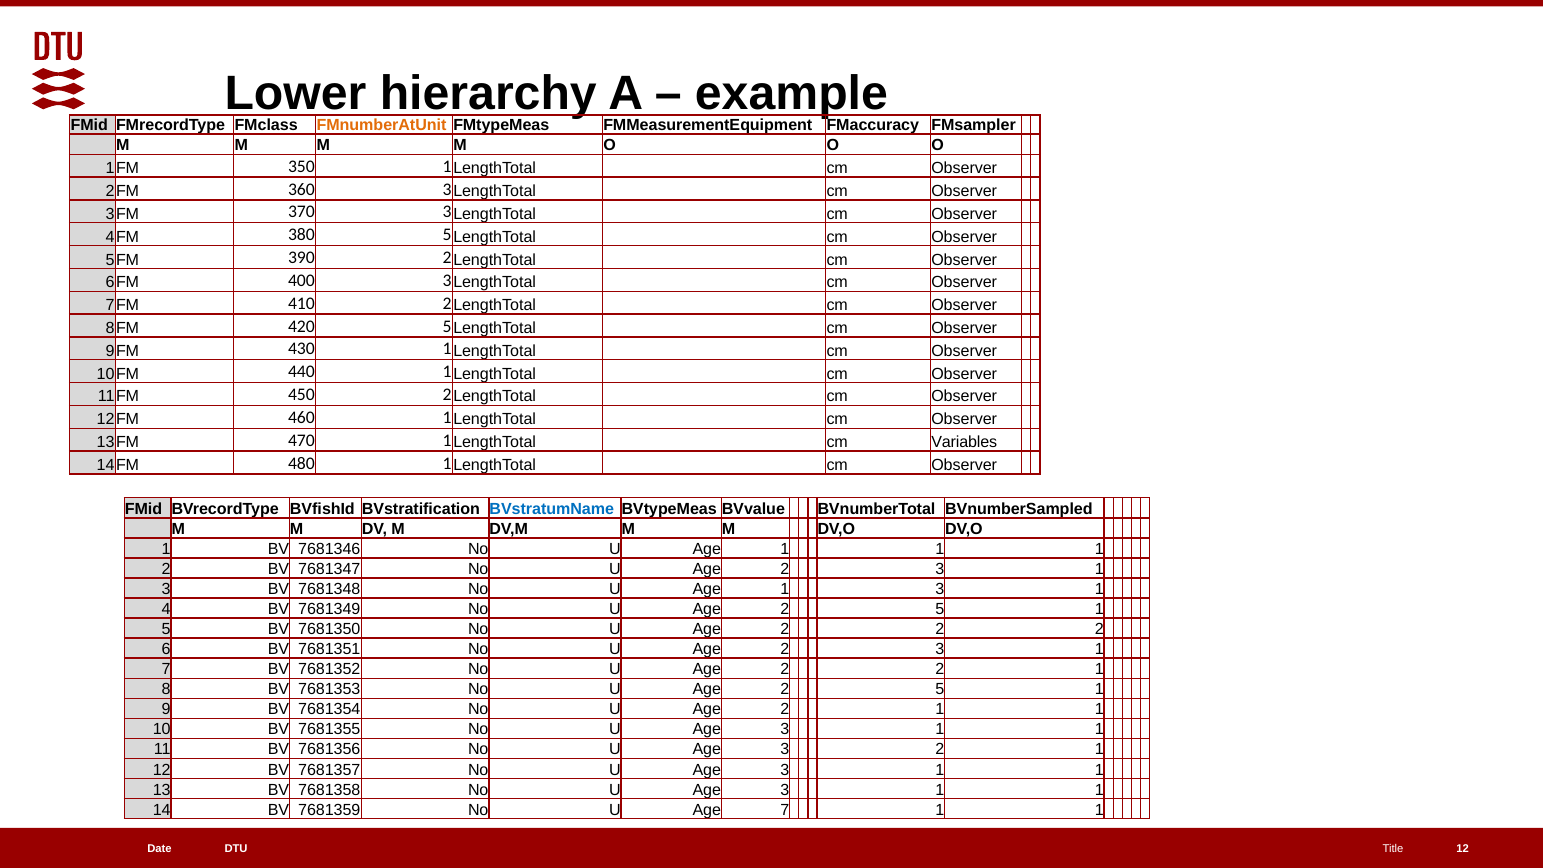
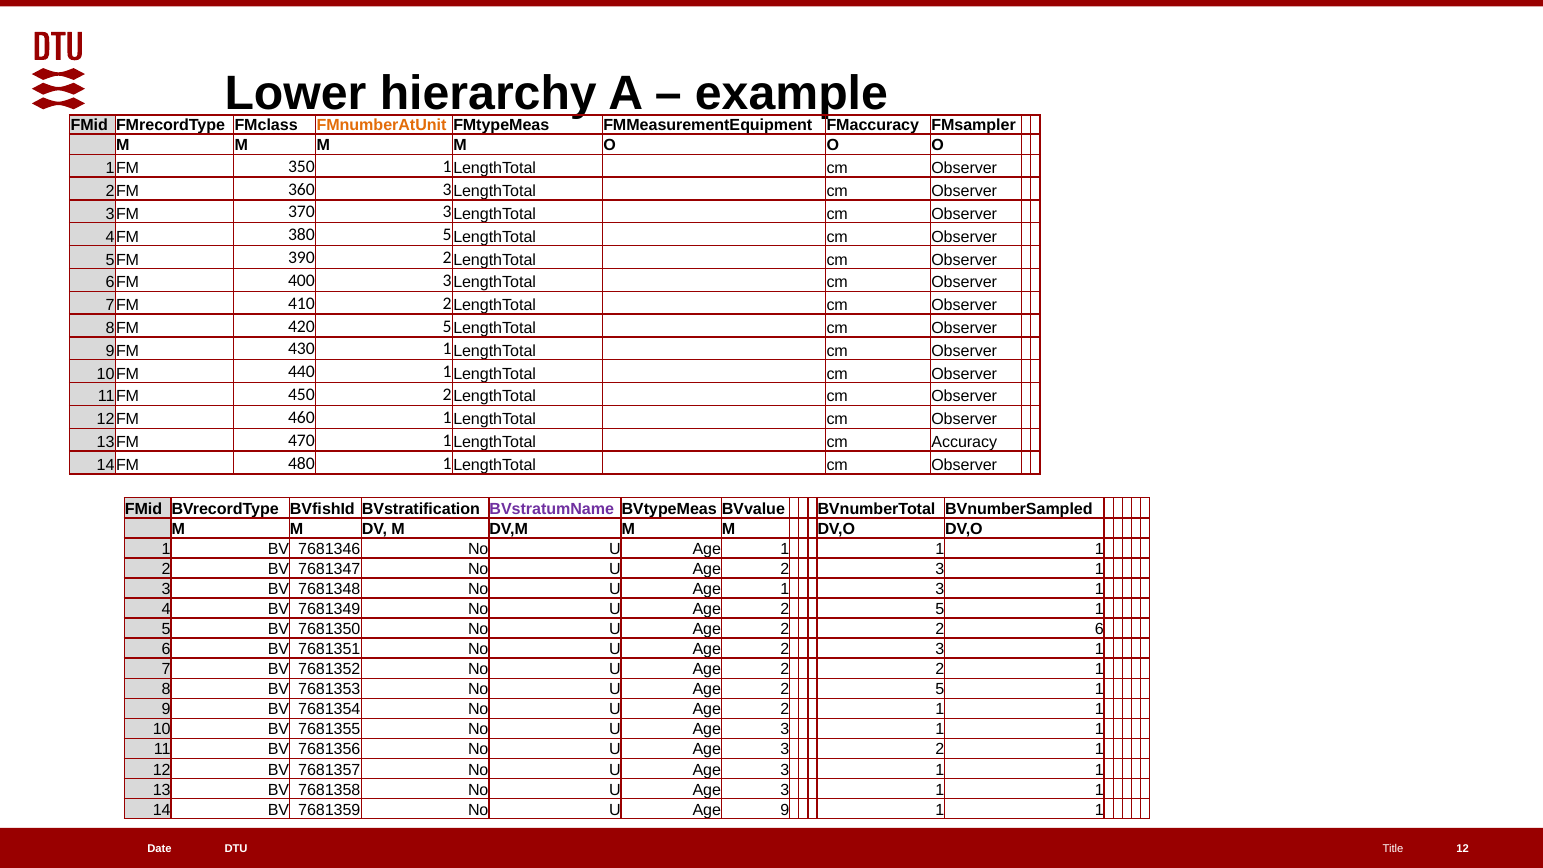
Variables: Variables -> Accuracy
BVstratumName colour: blue -> purple
2 2 2: 2 -> 6
Age 7: 7 -> 9
